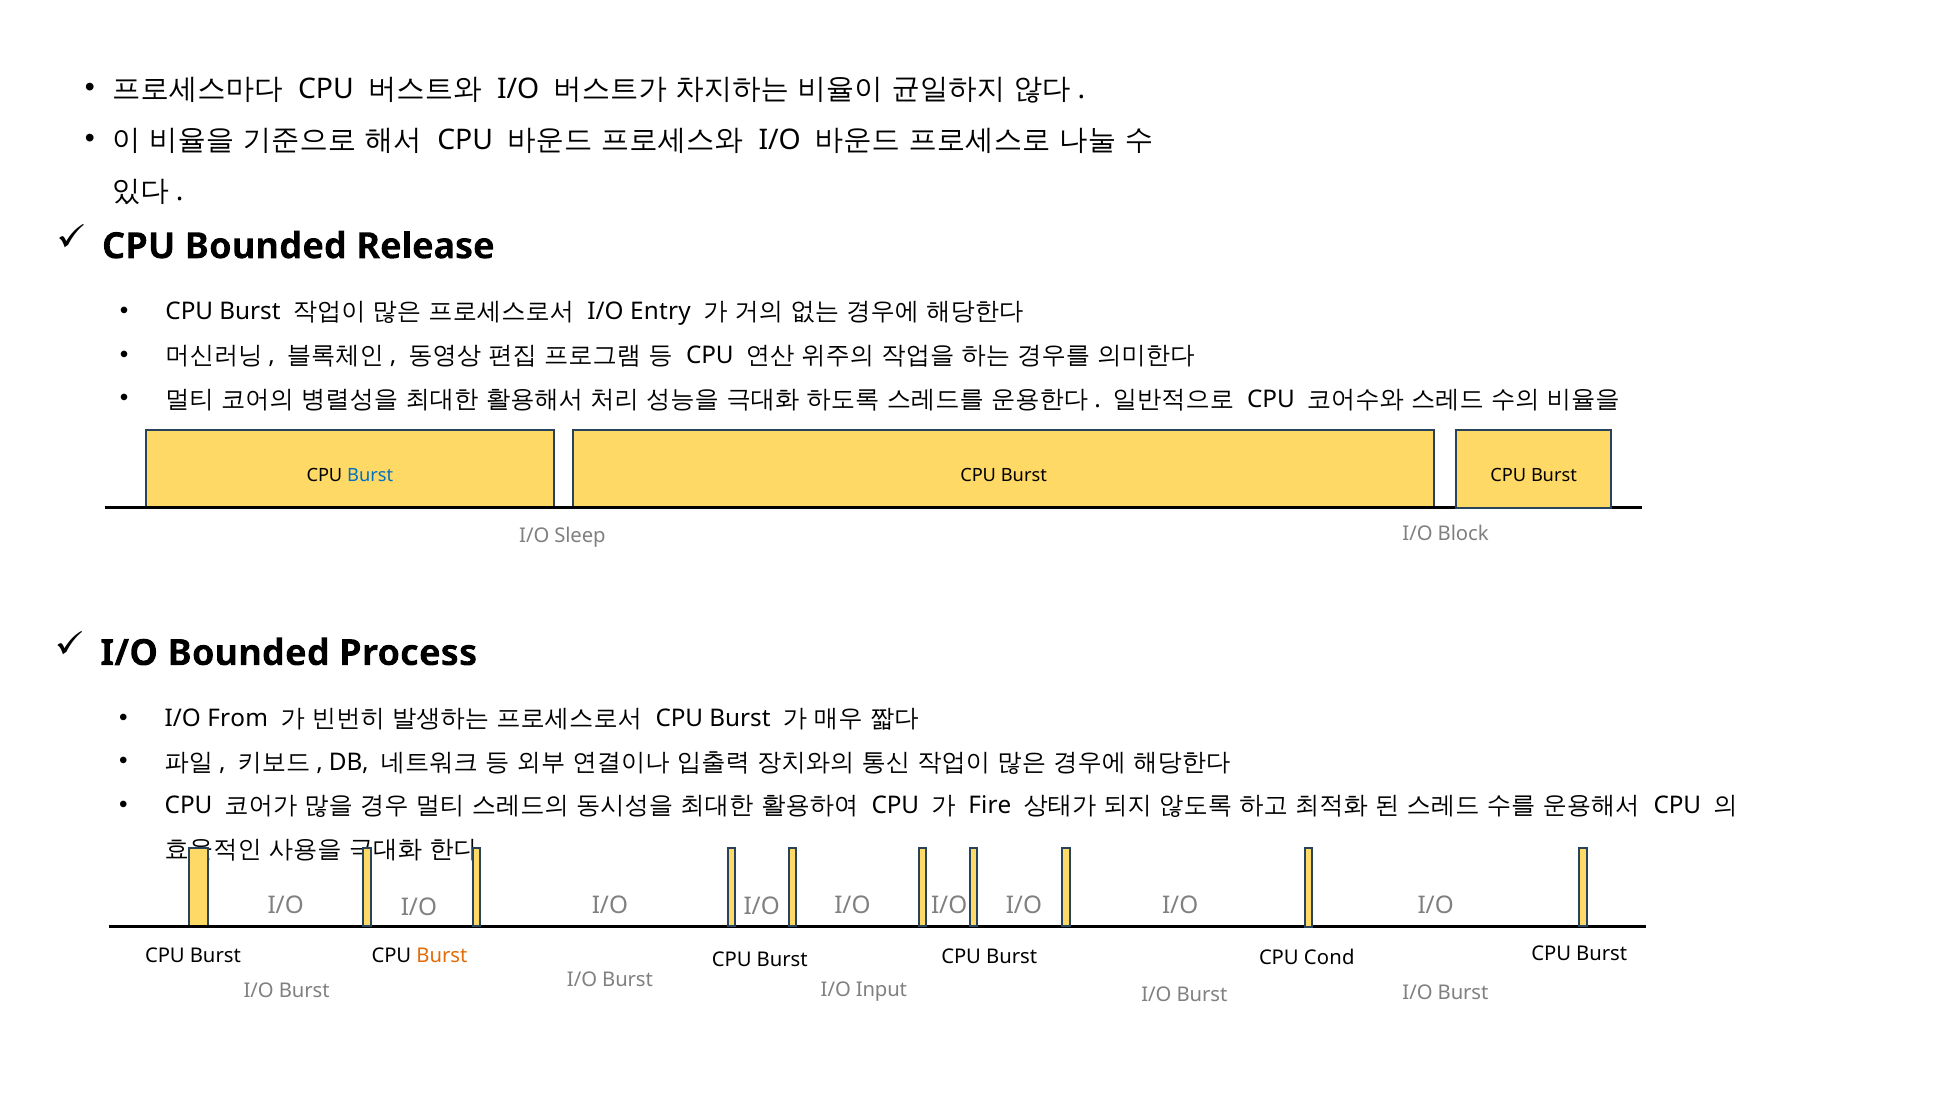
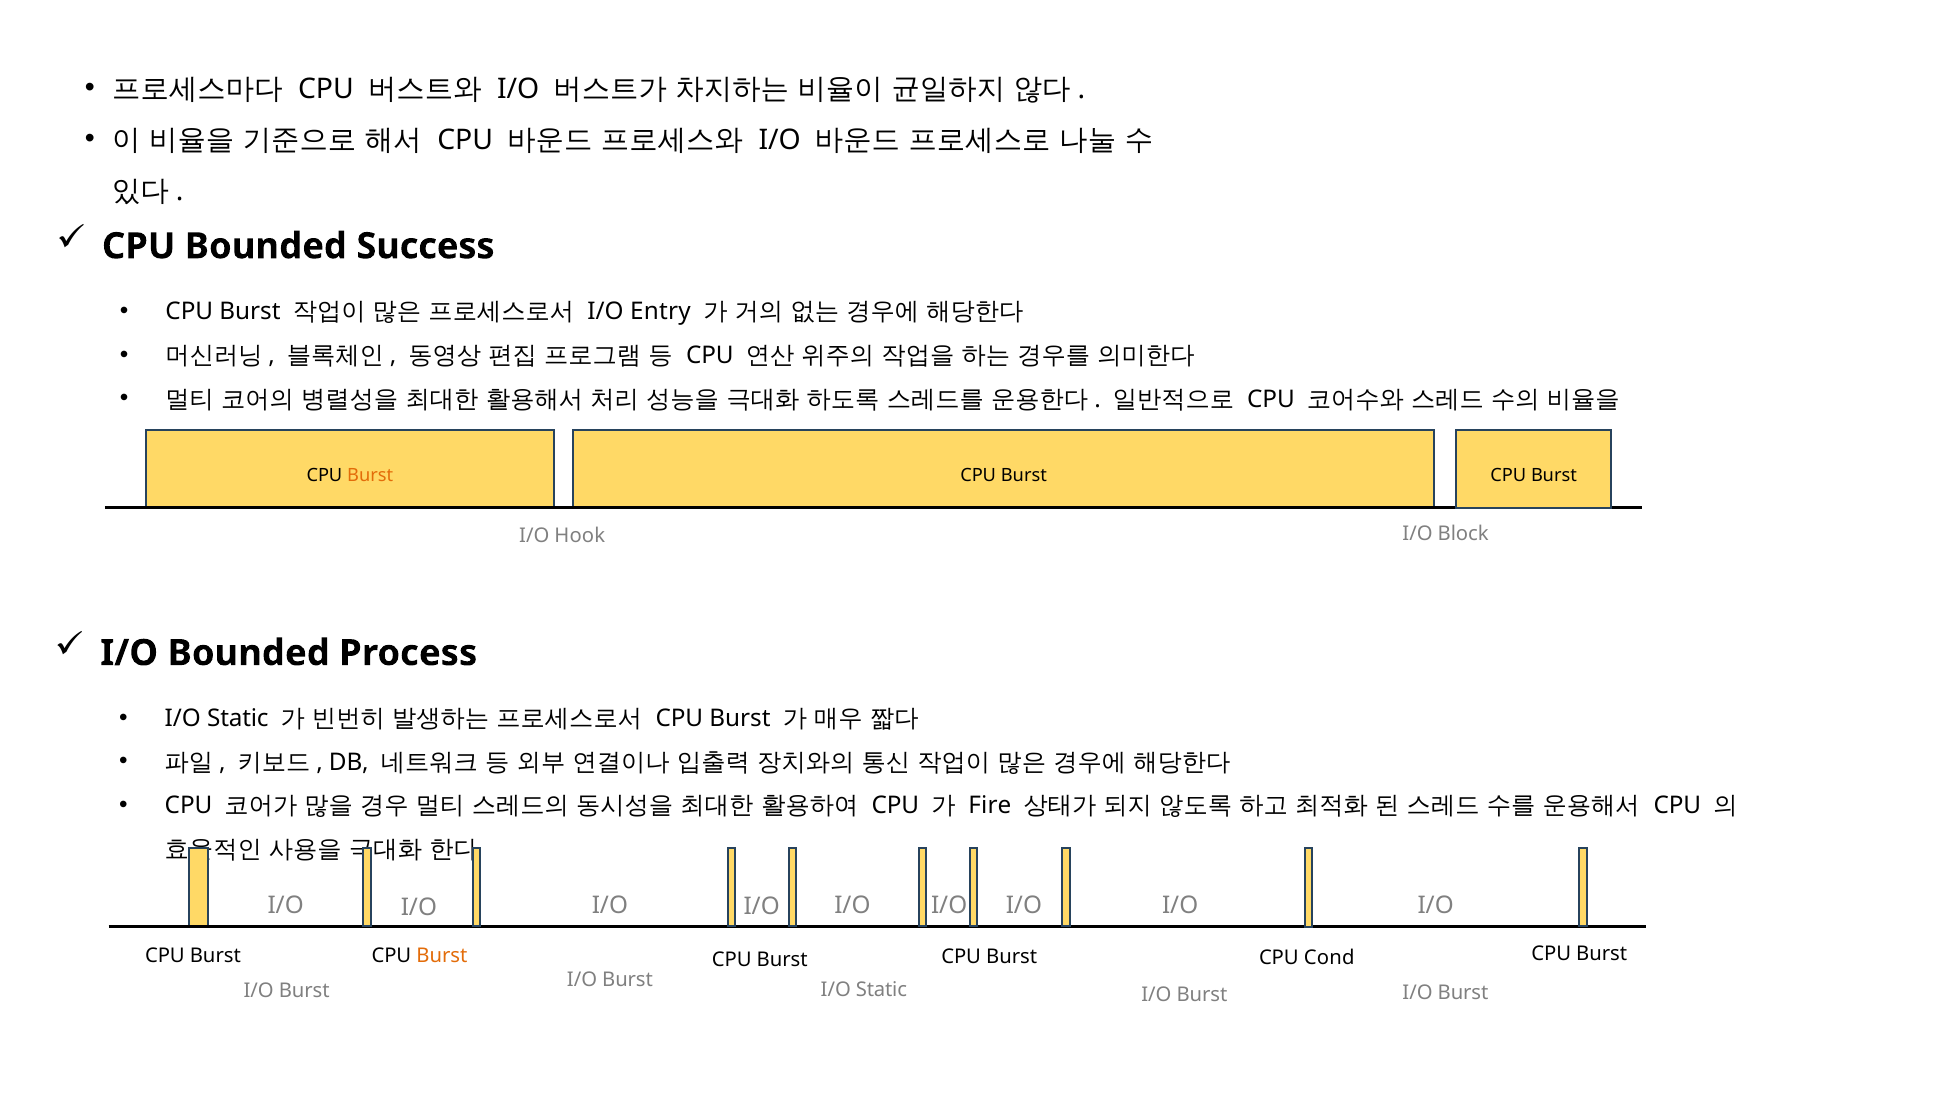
Release: Release -> Success
Burst at (370, 476) colour: blue -> orange
Sleep: Sleep -> Hook
From at (238, 718): From -> Static
Burst I/O Input: Input -> Static
